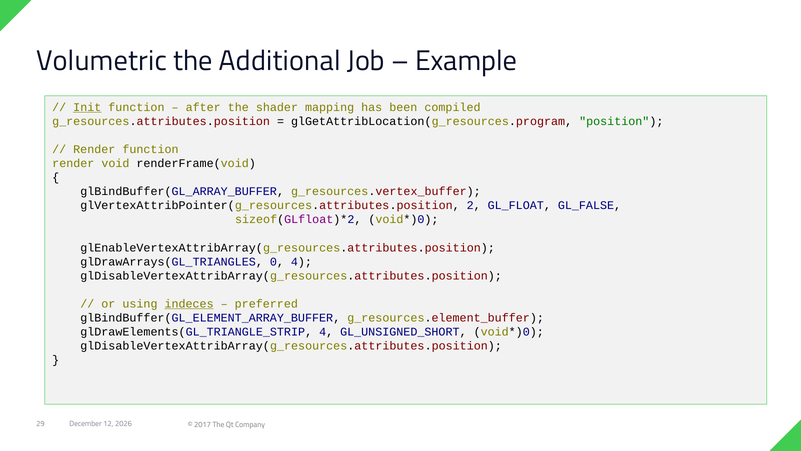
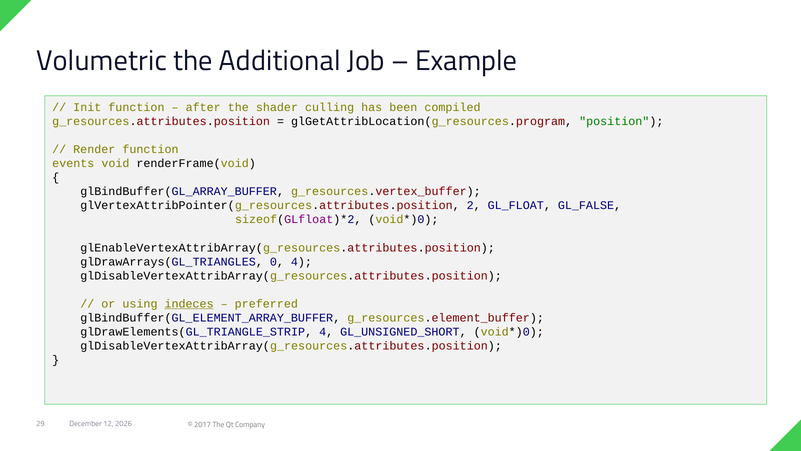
Init underline: present -> none
mapping: mapping -> culling
render at (73, 163): render -> events
